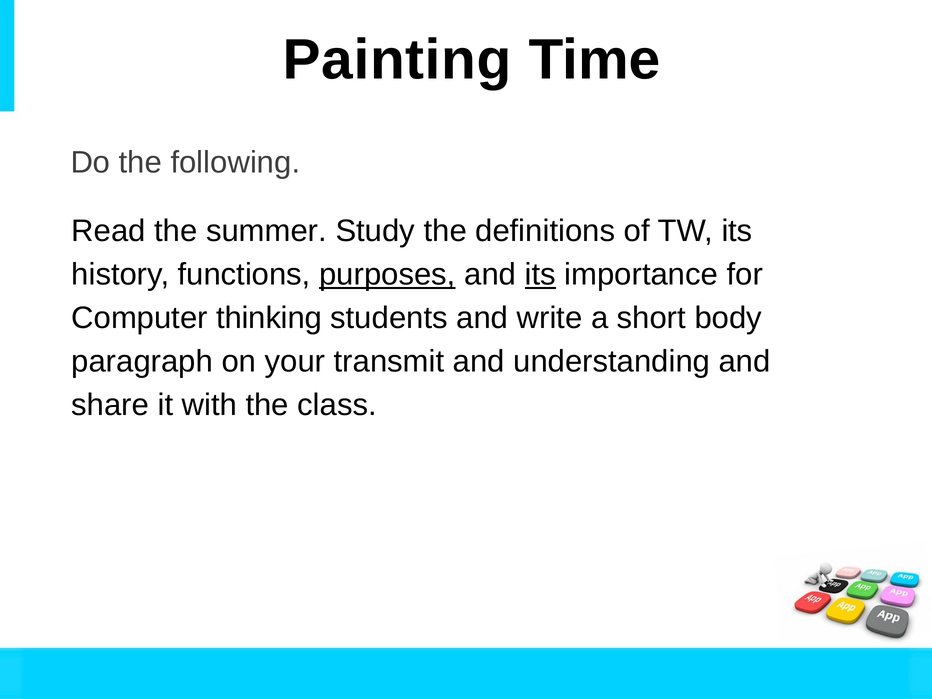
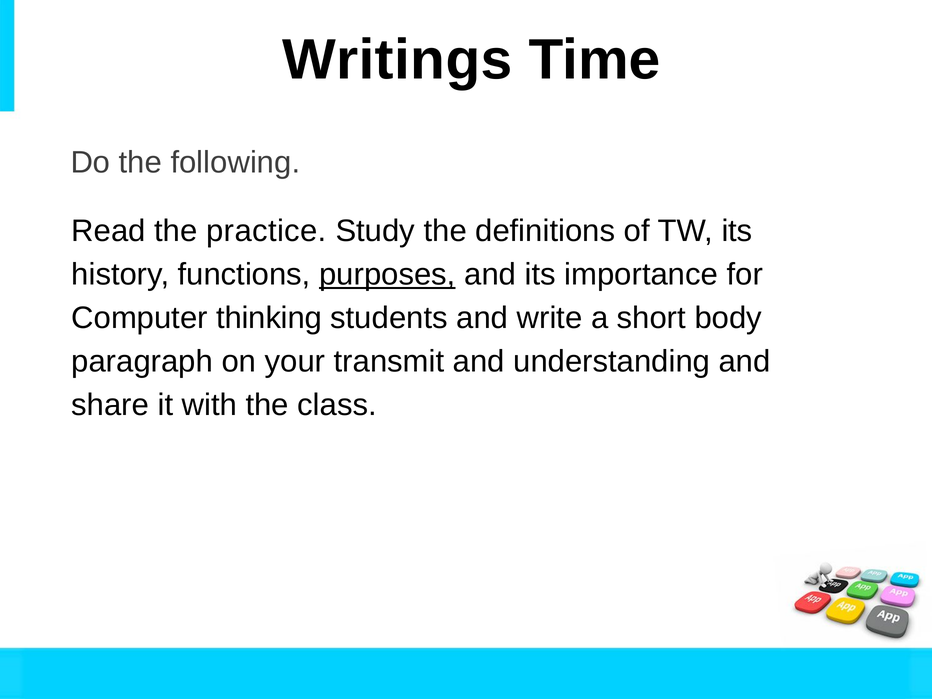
Painting: Painting -> Writings
summer: summer -> practice
its at (540, 275) underline: present -> none
